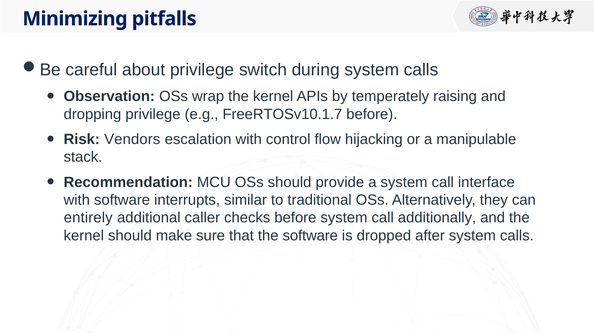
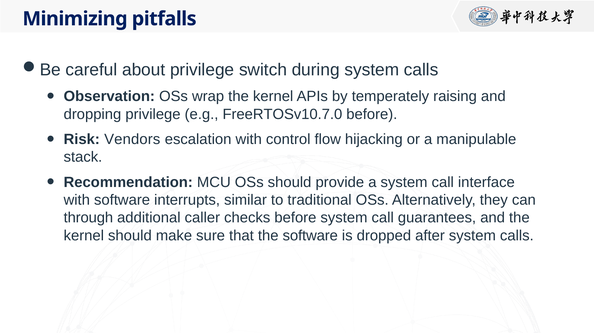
FreeRTOSv10.1.7: FreeRTOSv10.1.7 -> FreeRTOSv10.7.0
entirely: entirely -> through
additionally: additionally -> guarantees
